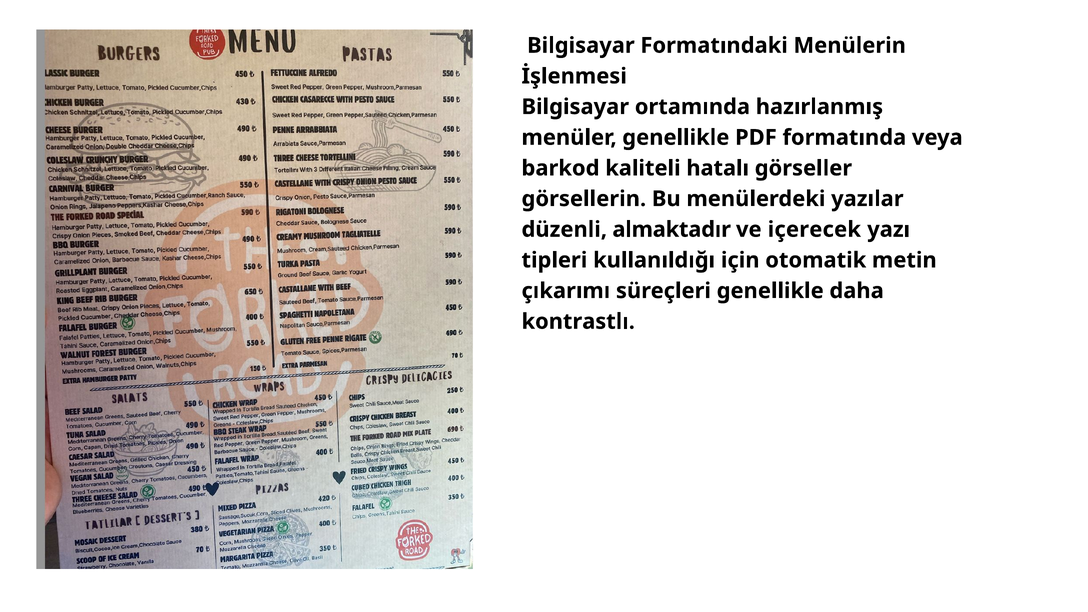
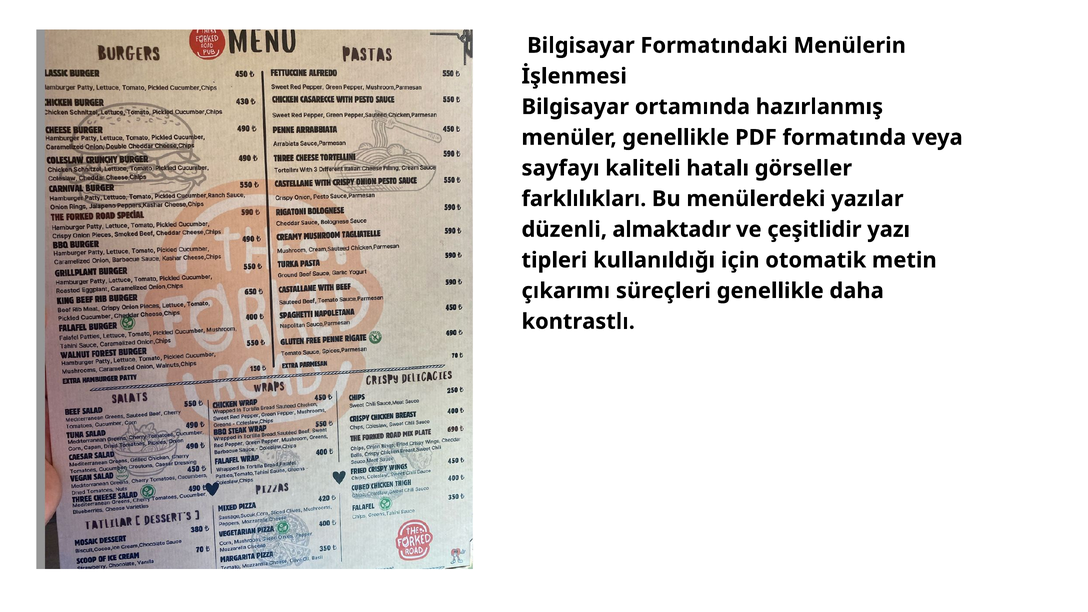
barkod: barkod -> sayfayı
görsellerin: görsellerin -> farklılıkları
içerecek: içerecek -> çeşitlidir
